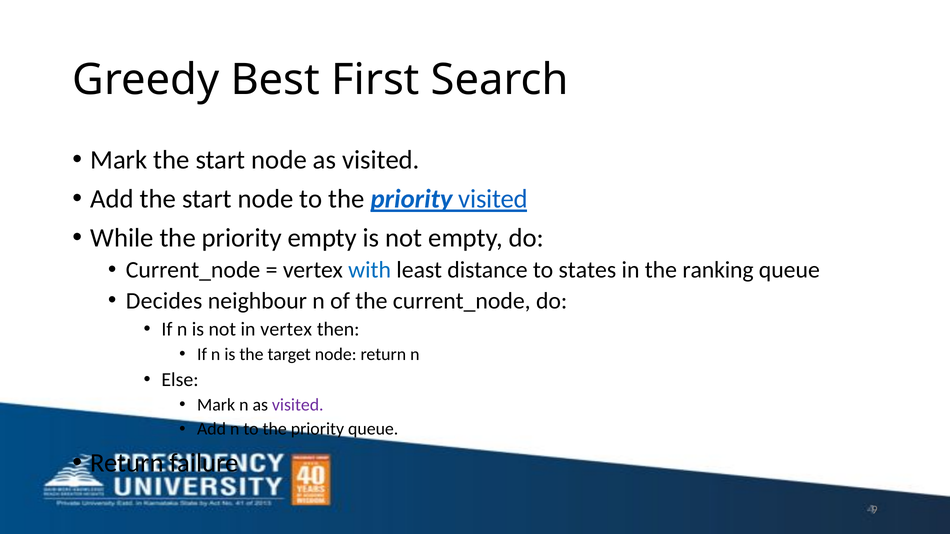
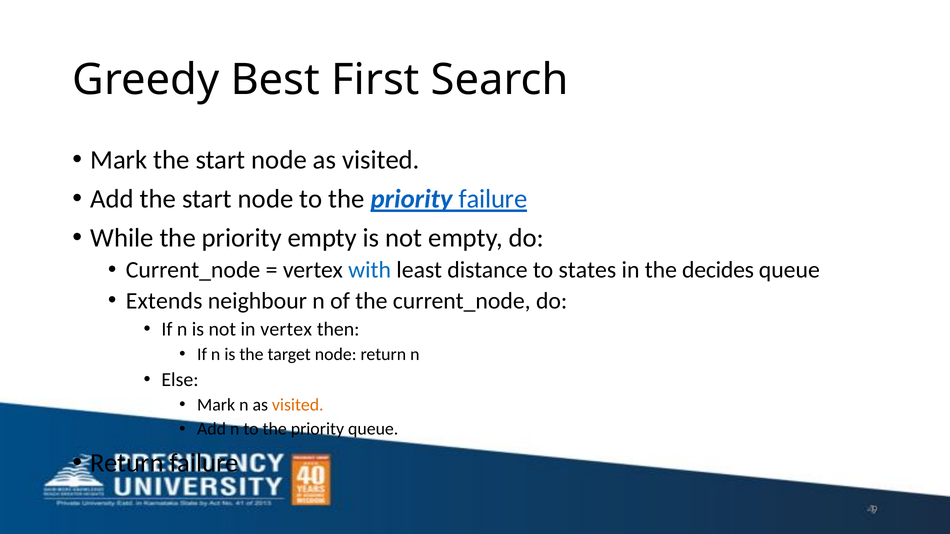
priority visited: visited -> failure
ranking: ranking -> decides
Decides: Decides -> Extends
visited at (298, 405) colour: purple -> orange
